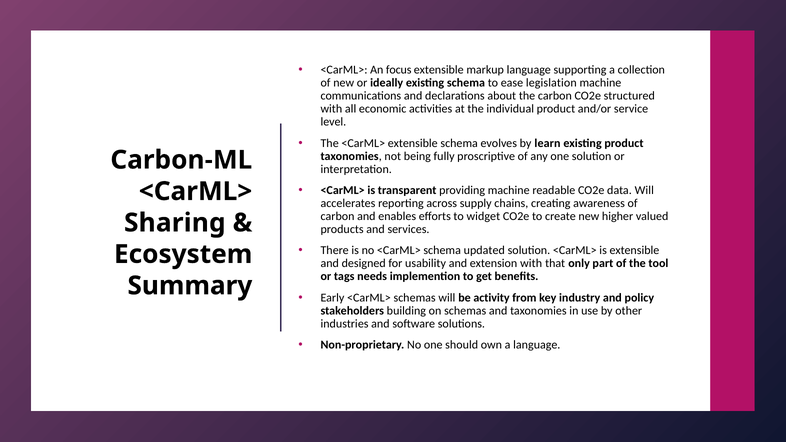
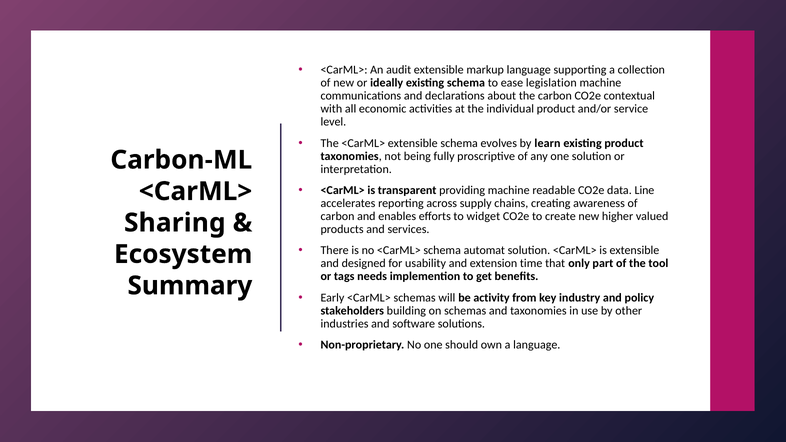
focus: focus -> audit
structured: structured -> contextual
data Will: Will -> Line
updated: updated -> automat
extension with: with -> time
